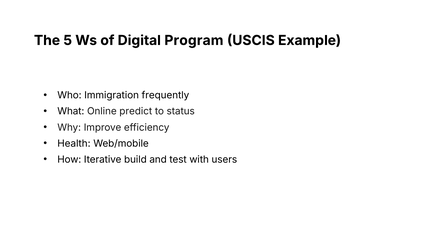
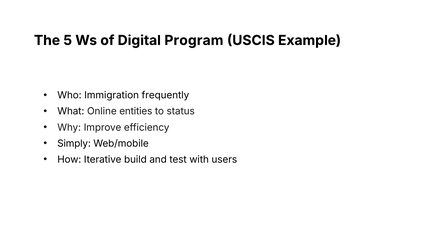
predict: predict -> entities
Health: Health -> Simply
